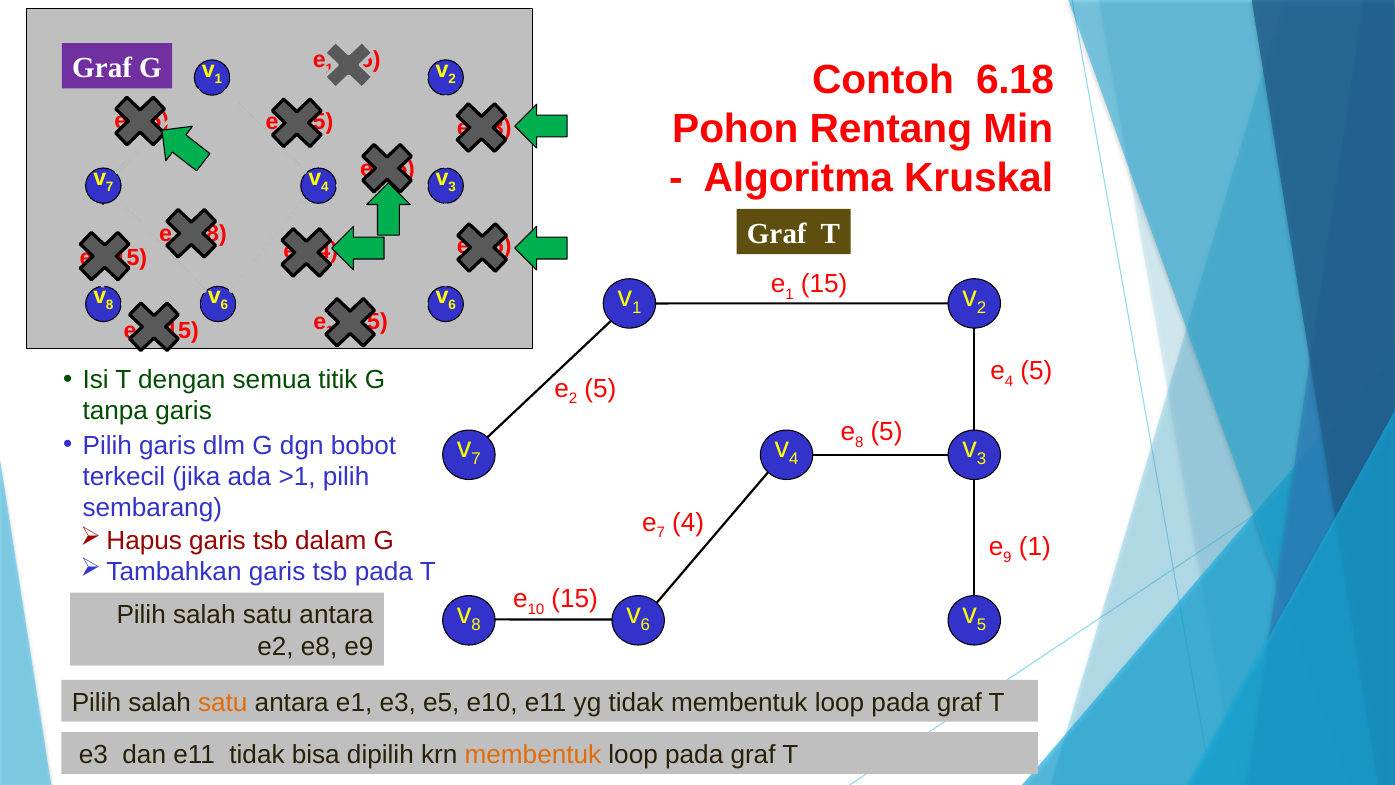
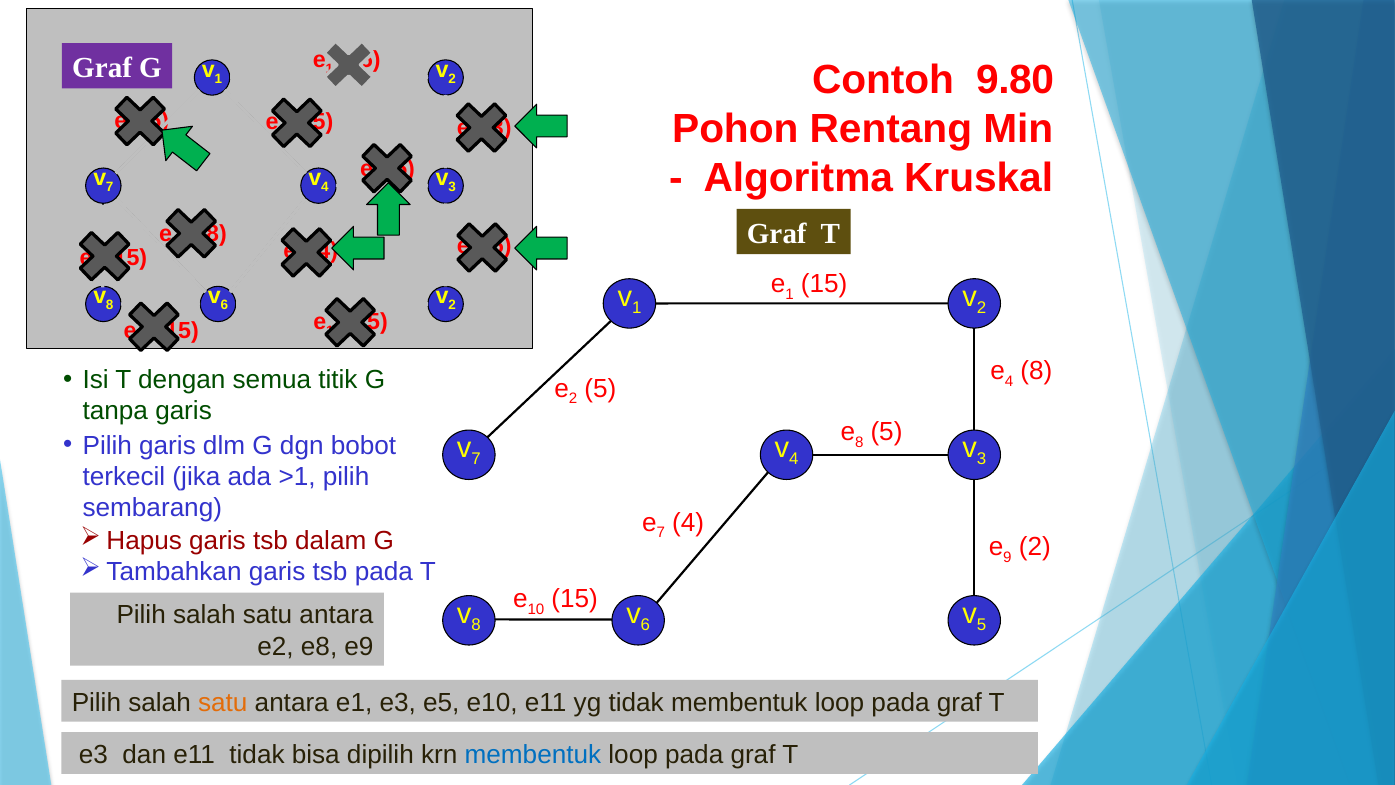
6.18: 6.18 -> 9.80
6 at (452, 305): 6 -> 2
4 5: 5 -> 8
1 at (1035, 547): 1 -> 2
membentuk at (533, 755) colour: orange -> blue
